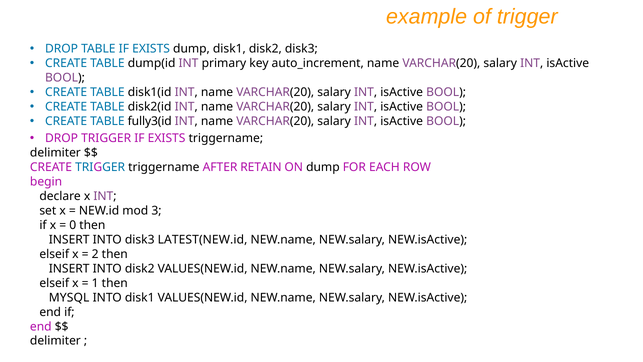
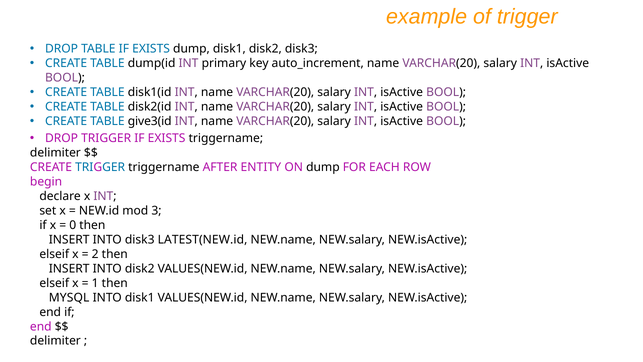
fully3(id: fully3(id -> give3(id
RETAIN: RETAIN -> ENTITY
